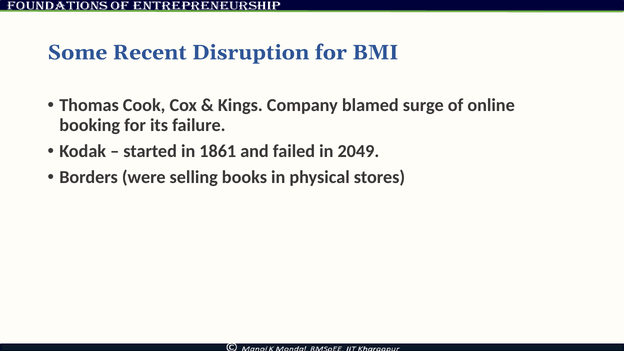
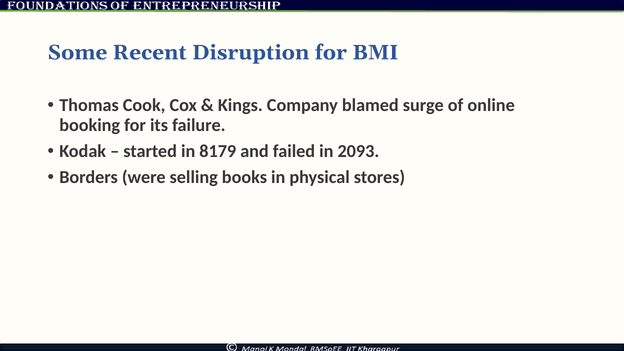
1861: 1861 -> 8179
2049: 2049 -> 2093
